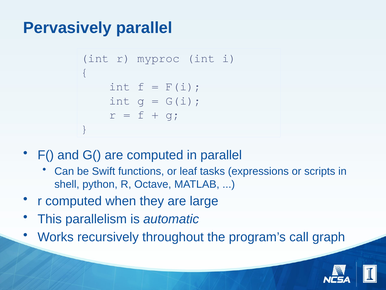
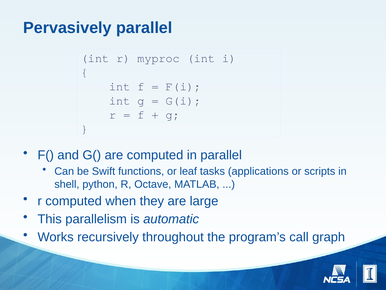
expressions: expressions -> applications
